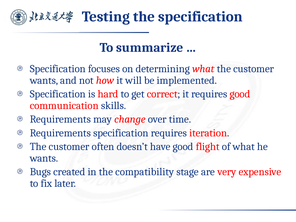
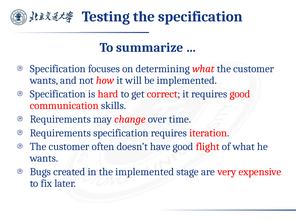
the compatibility: compatibility -> implemented
